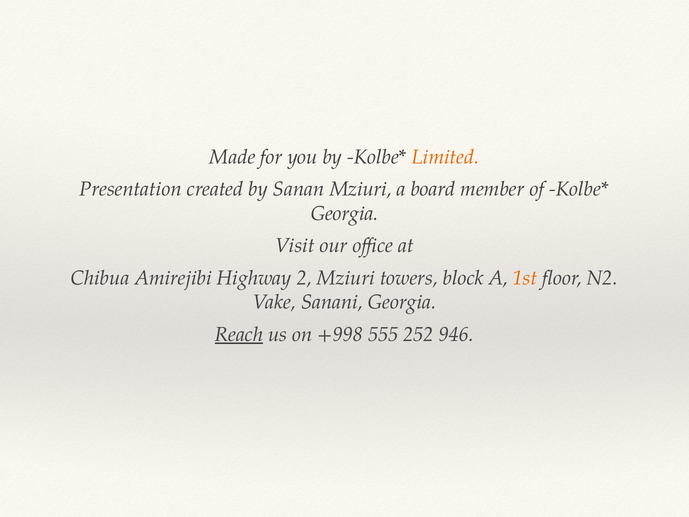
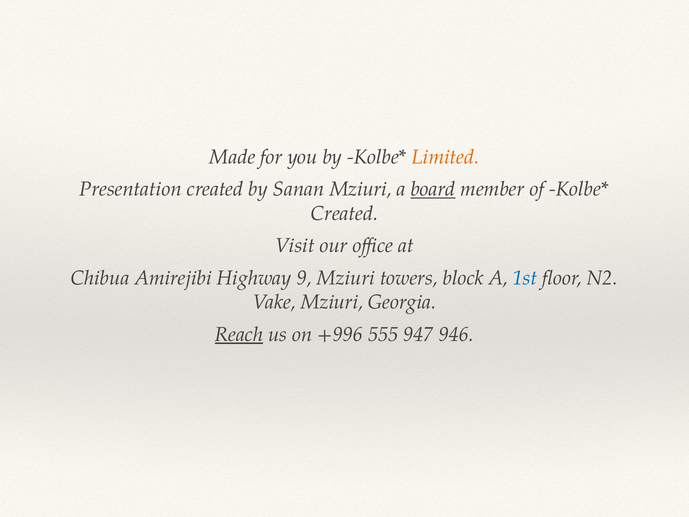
board underline: none -> present
Georgia at (345, 213): Georgia -> Created
2: 2 -> 9
1st colour: orange -> blue
Vake Sanani: Sanani -> Mziuri
+998: +998 -> +996
252: 252 -> 947
